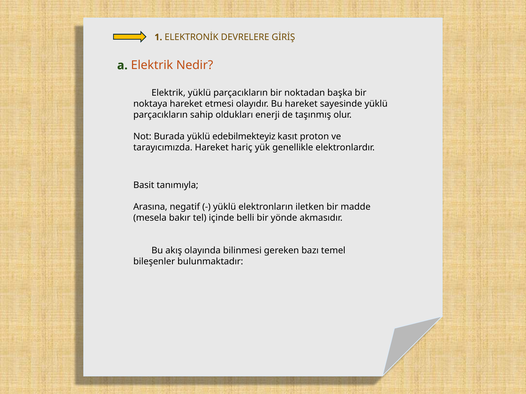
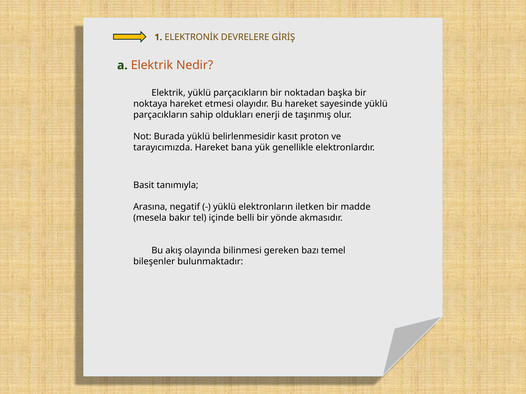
edebilmekteyiz: edebilmekteyiz -> belirlenmesidir
hariç: hariç -> bana
